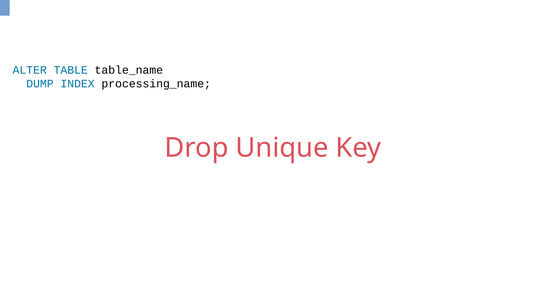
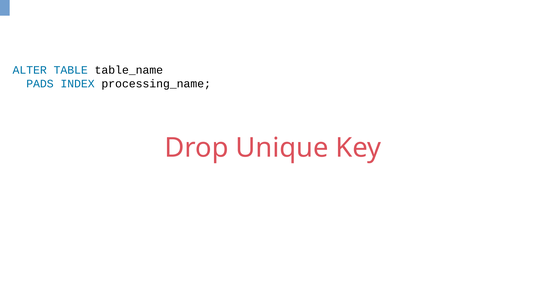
DUMP: DUMP -> PADS
